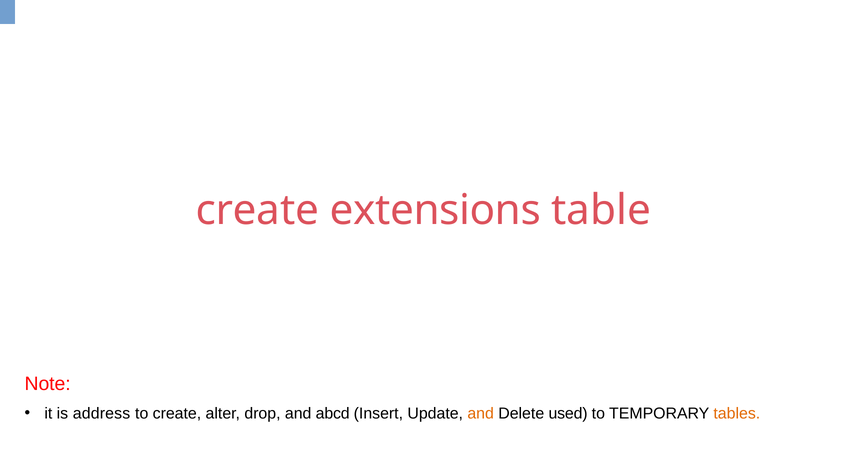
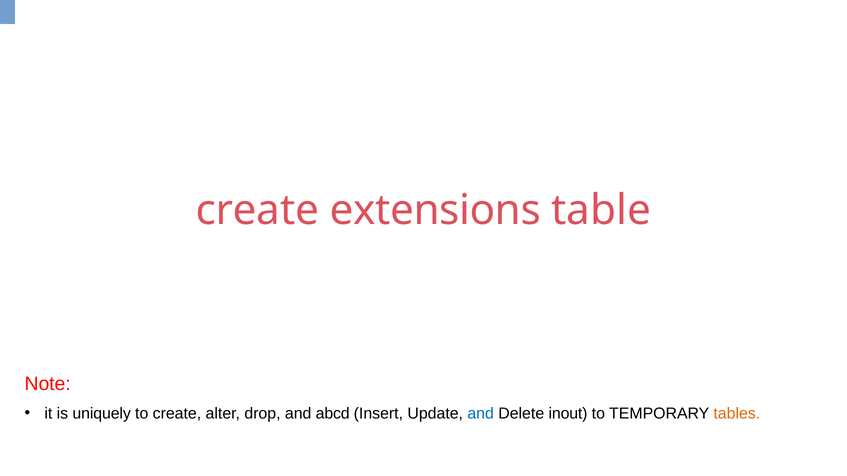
address: address -> uniquely
and at (481, 414) colour: orange -> blue
used: used -> inout
